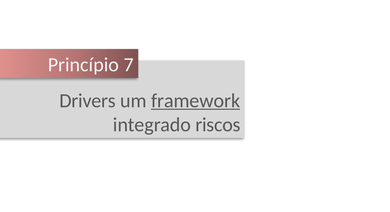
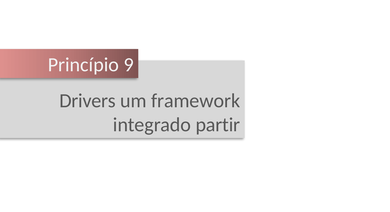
7: 7 -> 9
framework underline: present -> none
riscos: riscos -> partir
